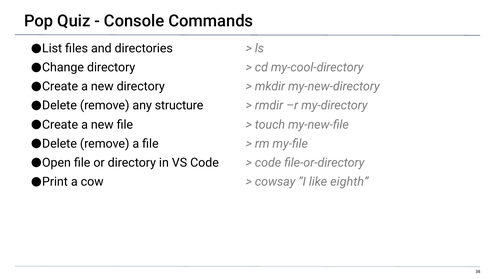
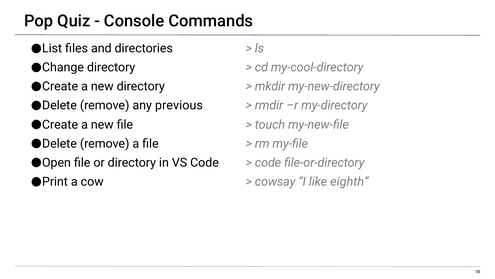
structure: structure -> previous
